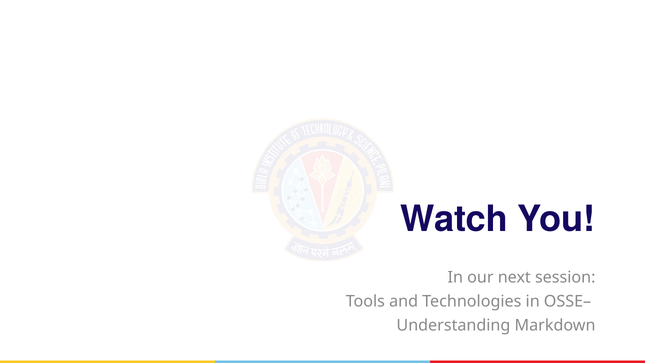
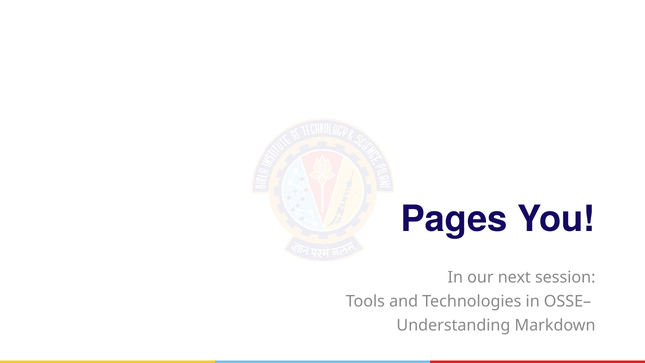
Watch: Watch -> Pages
